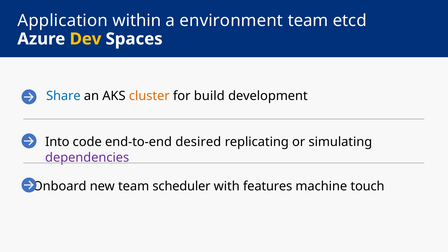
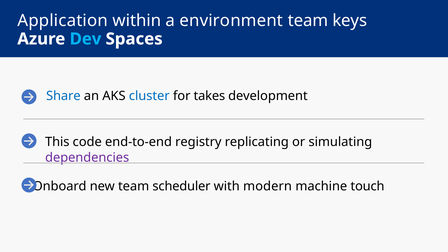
etcd: etcd -> keys
Dev colour: yellow -> light blue
cluster colour: orange -> blue
build: build -> takes
Into: Into -> This
desired: desired -> registry
features: features -> modern
